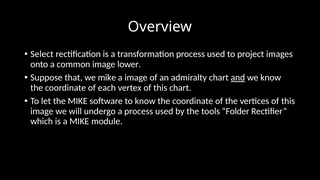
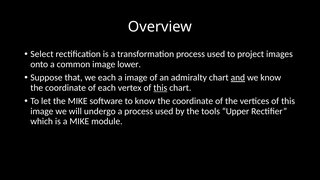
we mike: mike -> each
this at (160, 88) underline: none -> present
Folder: Folder -> Upper
